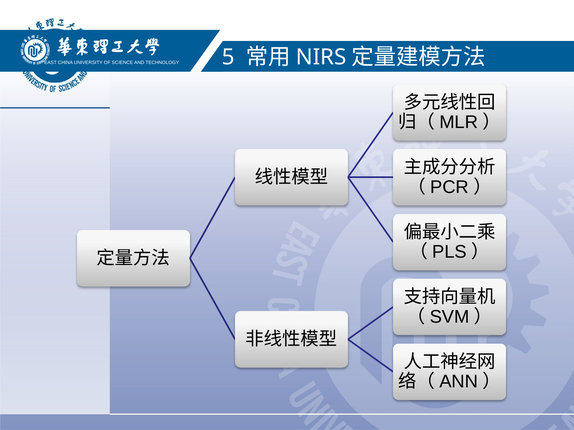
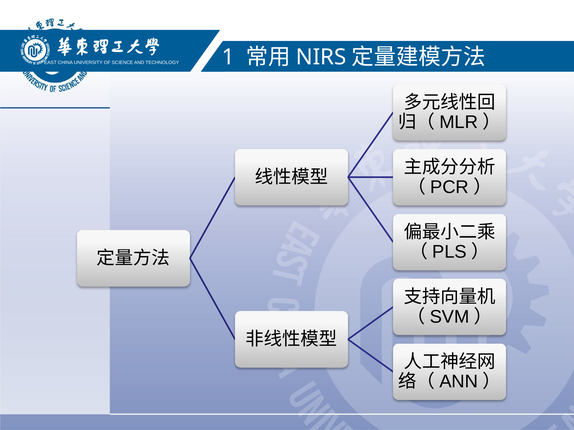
5: 5 -> 1
